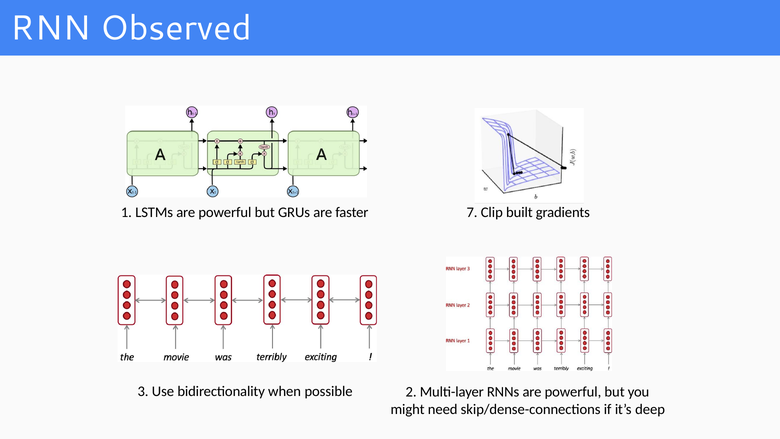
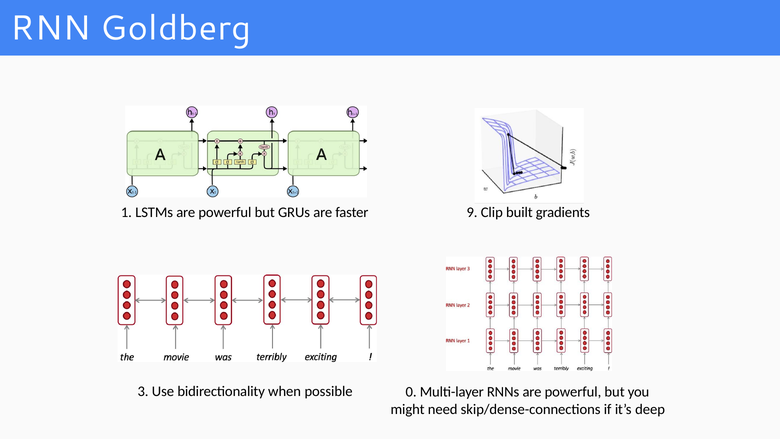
Observed: Observed -> Goldberg
7: 7 -> 9
2: 2 -> 0
